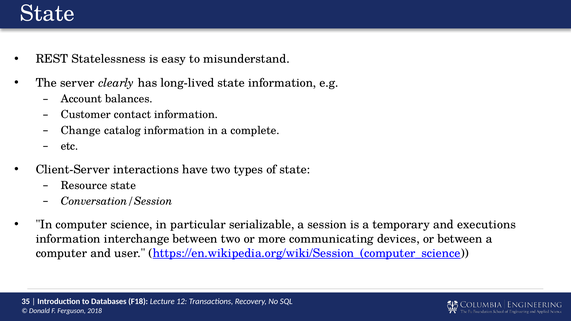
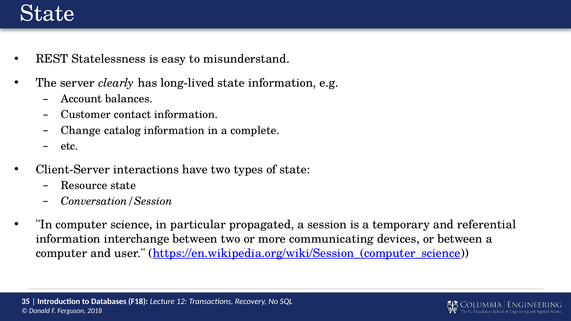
serializable: serializable -> propagated
executions: executions -> referential
